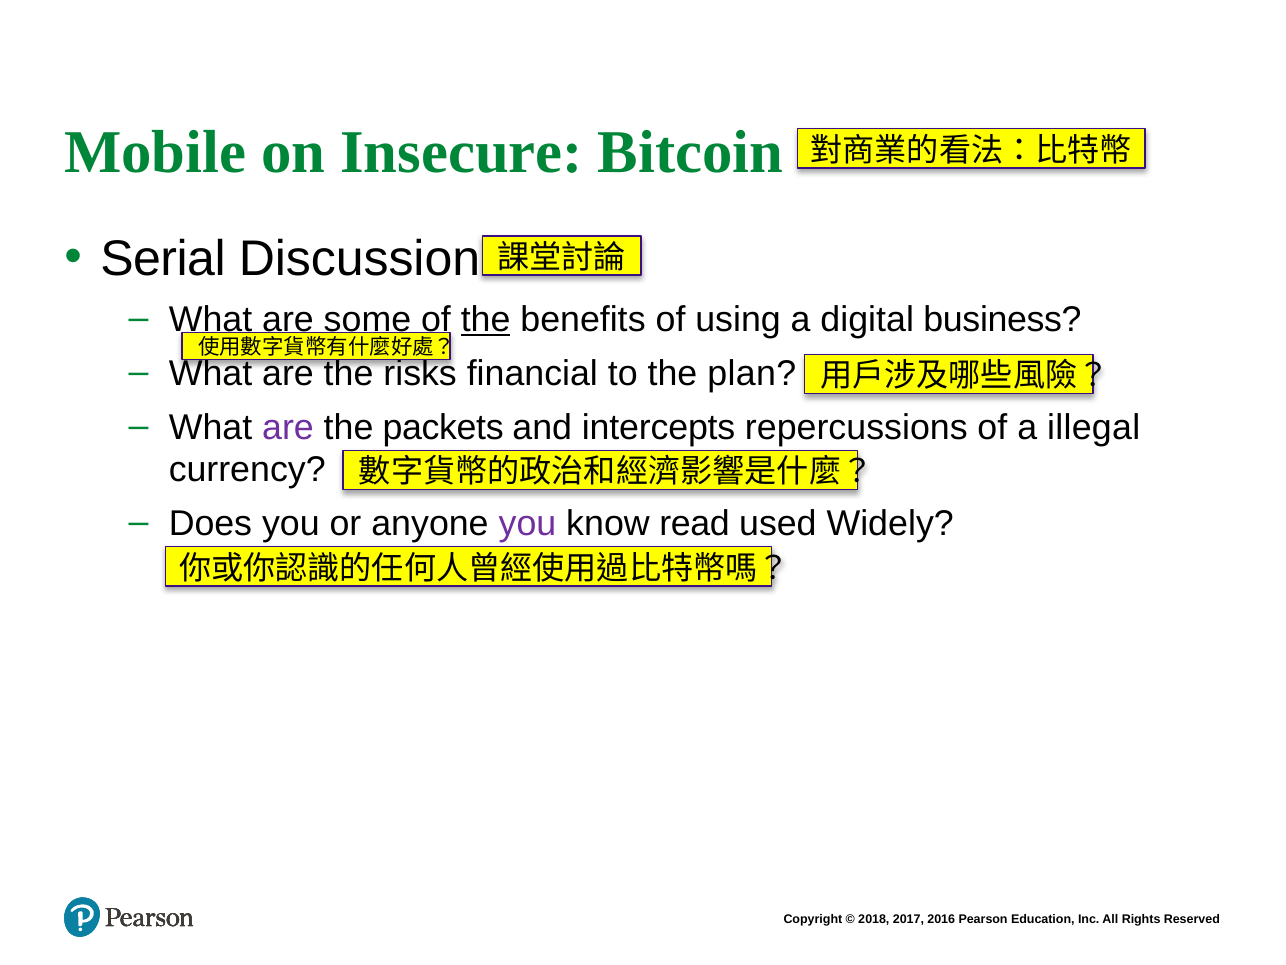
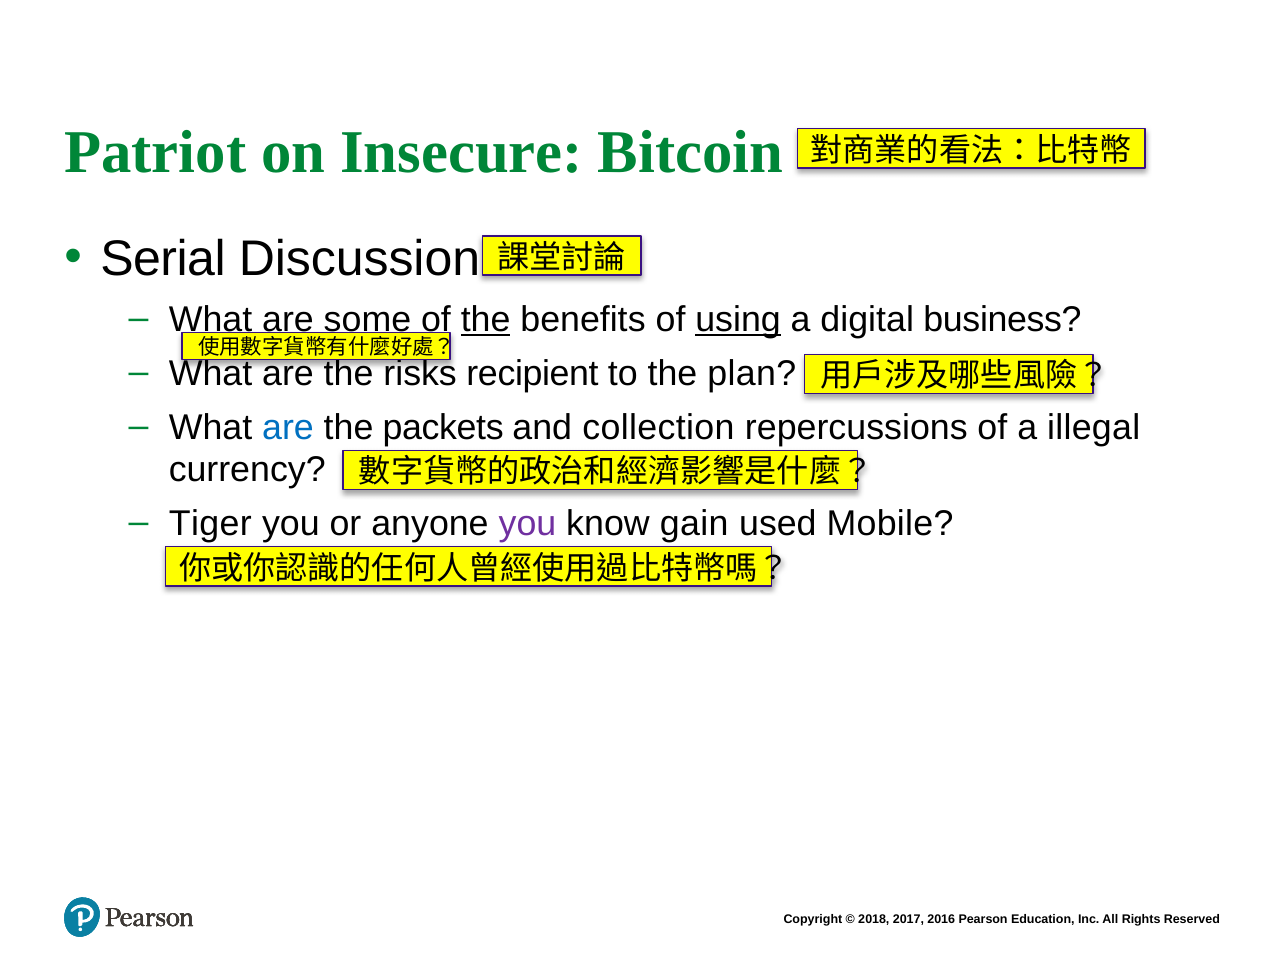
Mobile: Mobile -> Patriot
using underline: none -> present
financial: financial -> recipient
are at (288, 427) colour: purple -> blue
intercepts: intercepts -> collection
Does: Does -> Tiger
read: read -> gain
Widely: Widely -> Mobile
